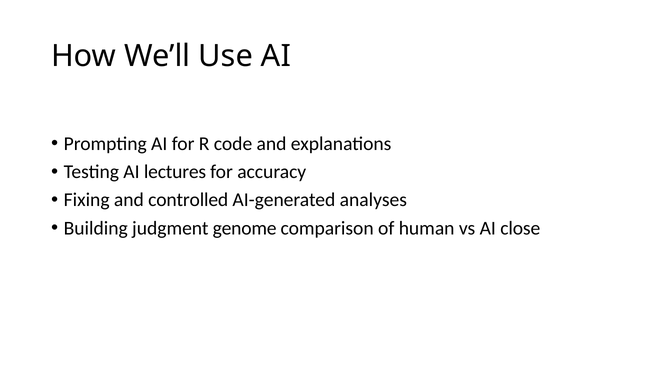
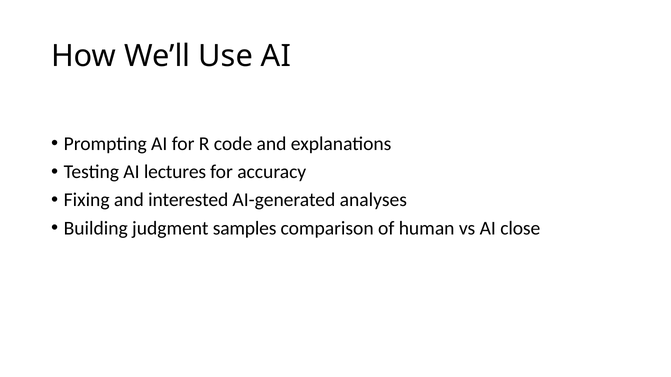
controlled: controlled -> interested
genome: genome -> samples
